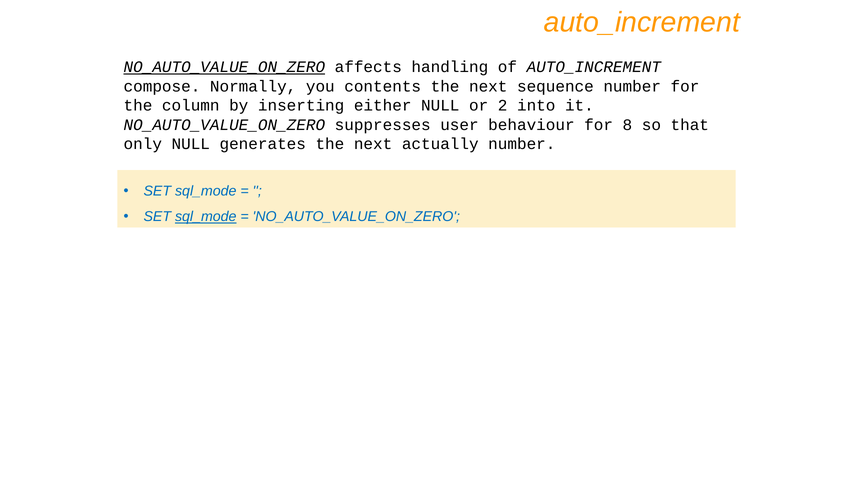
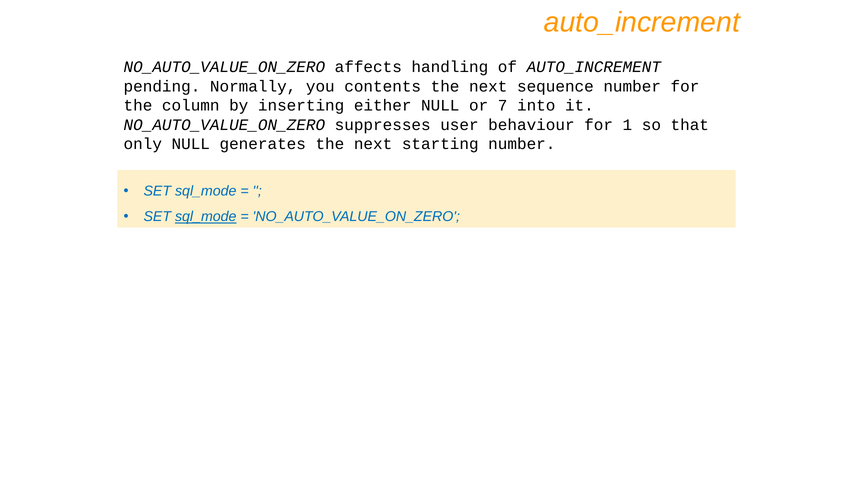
NO_AUTO_VALUE_ON_ZERO at (224, 67) underline: present -> none
compose: compose -> pending
2: 2 -> 7
8: 8 -> 1
actually: actually -> starting
